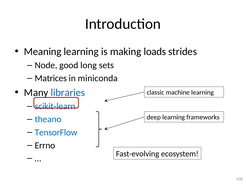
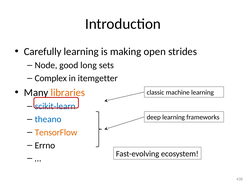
Meaning: Meaning -> Carefully
loads: loads -> open
Matrices: Matrices -> Complex
miniconda: miniconda -> itemgetter
libraries colour: blue -> orange
TensorFlow colour: blue -> orange
